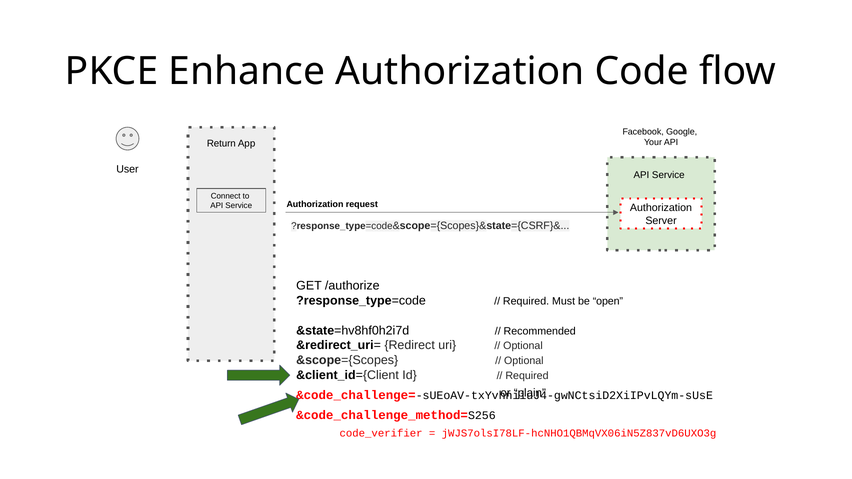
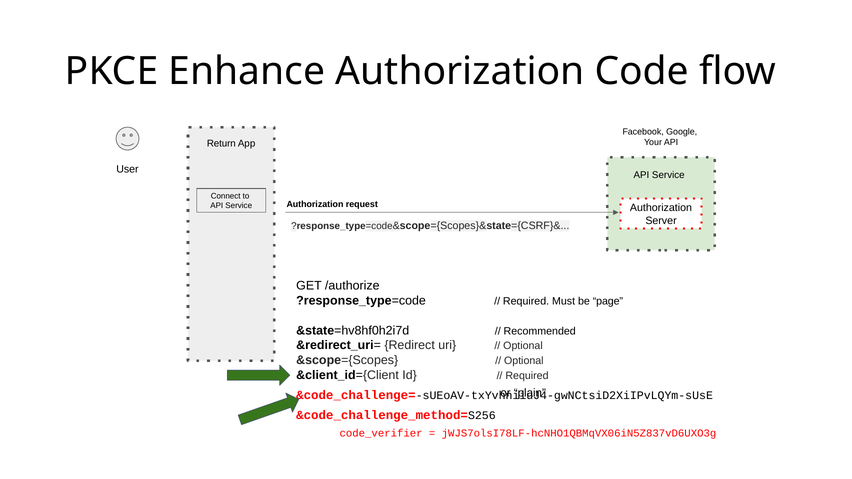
open: open -> page
